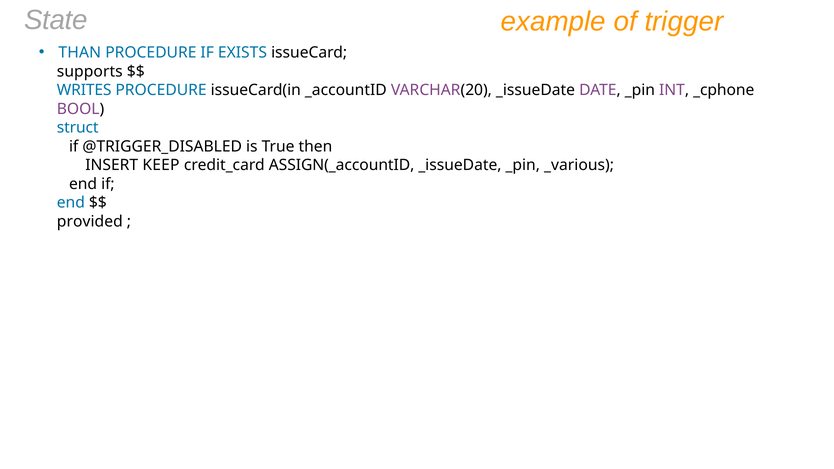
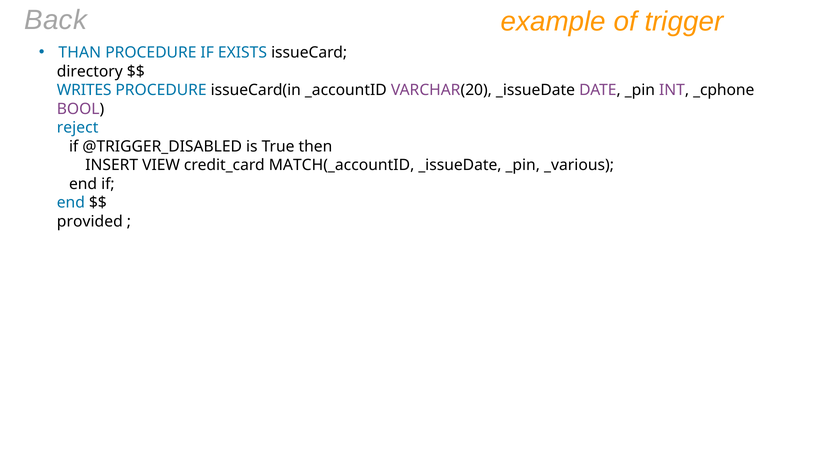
State: State -> Back
supports: supports -> directory
struct: struct -> reject
KEEP: KEEP -> VIEW
ASSIGN(_accountID: ASSIGN(_accountID -> MATCH(_accountID
